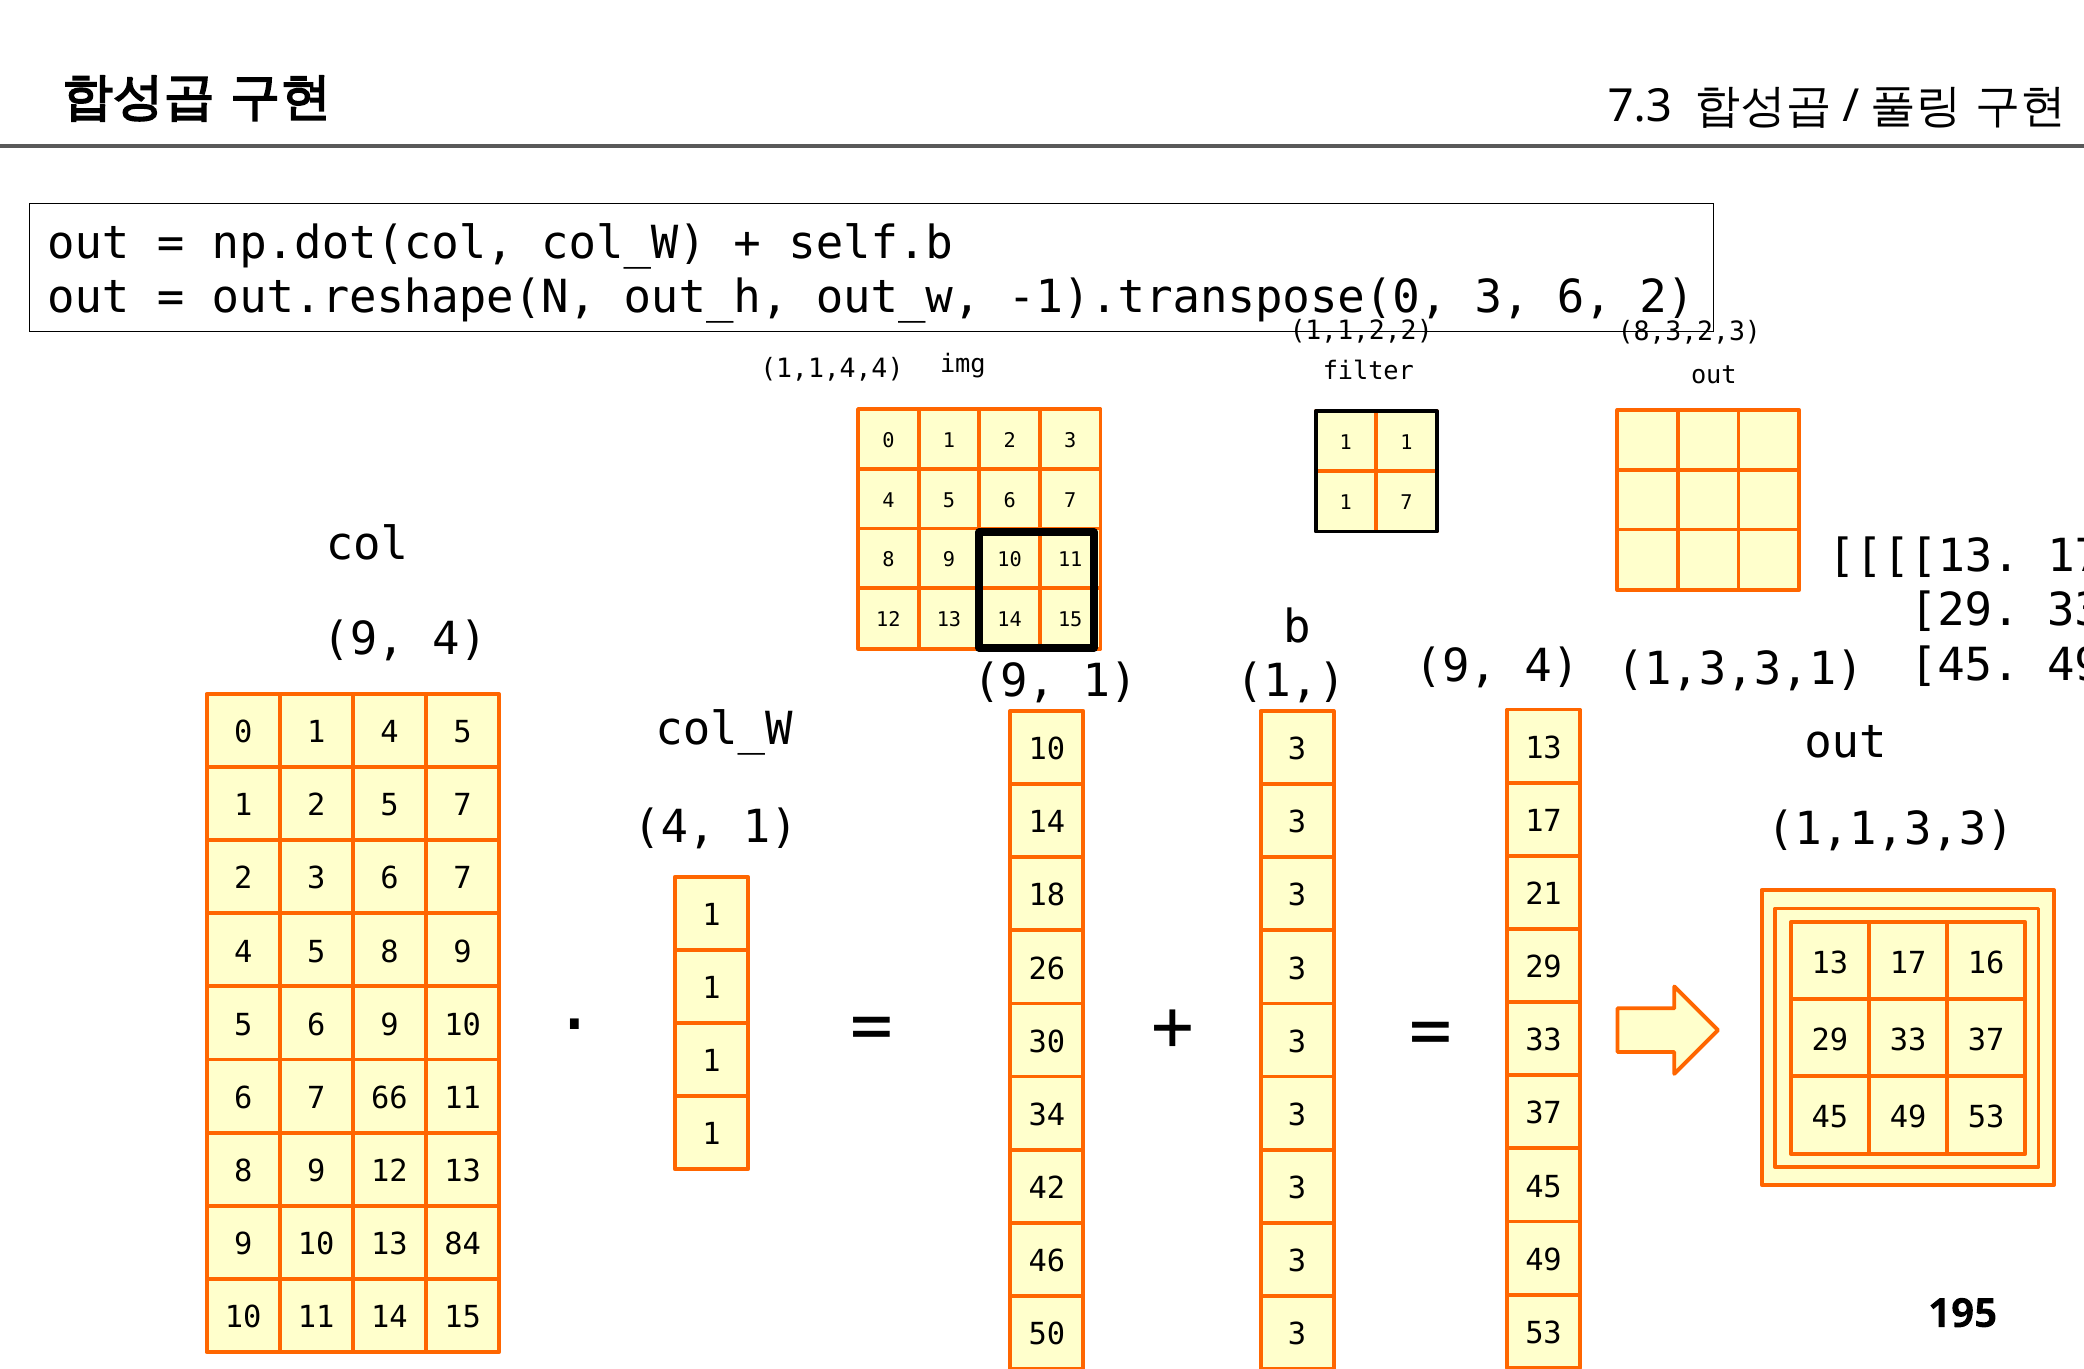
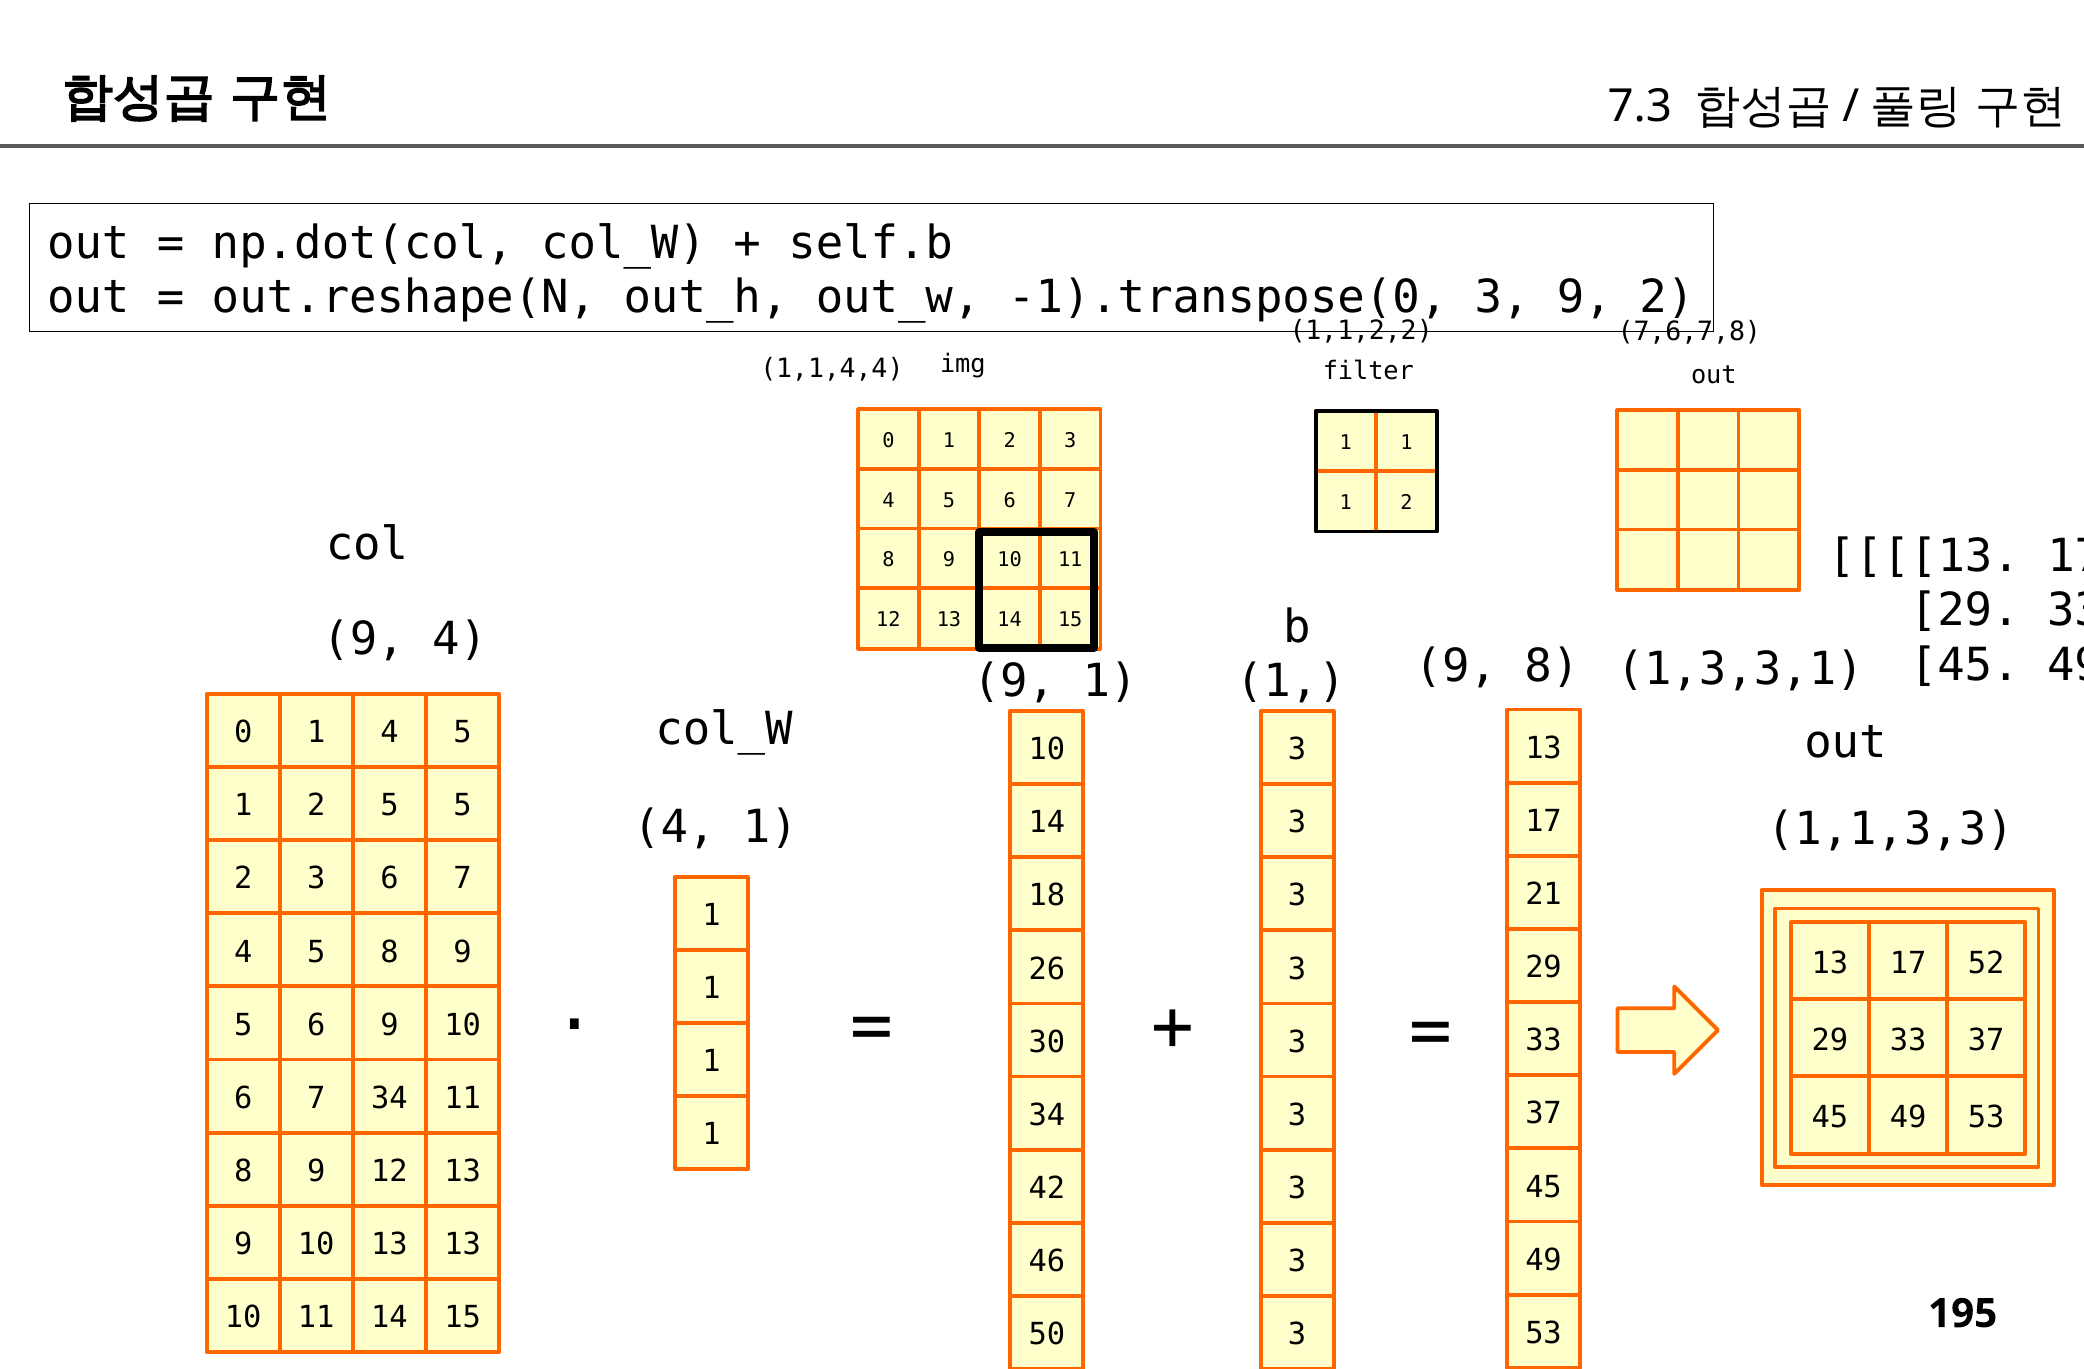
-1).transpose(0 3 6: 6 -> 9
8,3,2,3: 8,3,2,3 -> 7,6,7,8
7 at (1406, 503): 7 -> 2
1 9 4: 4 -> 8
5 7: 7 -> 5
16: 16 -> 52
7 66: 66 -> 34
13 84: 84 -> 13
